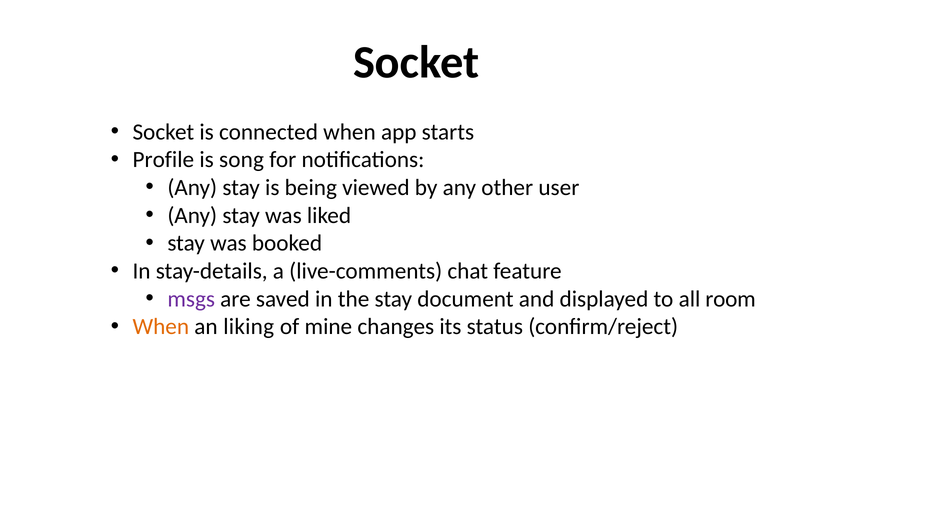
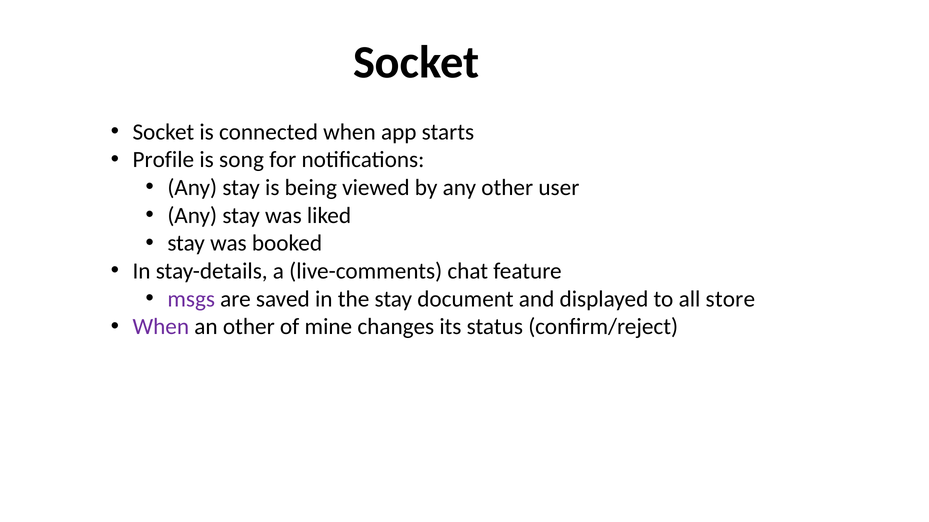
room: room -> store
When at (161, 327) colour: orange -> purple
an liking: liking -> other
